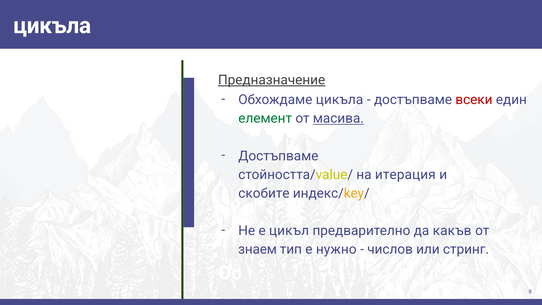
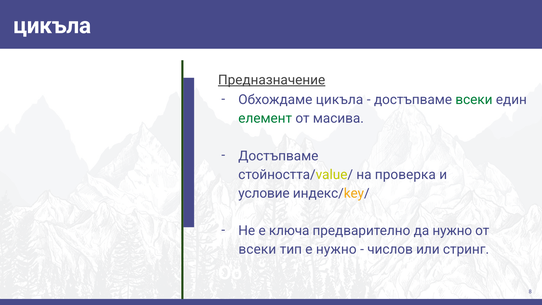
всеки at (474, 100) colour: red -> green
масива underline: present -> none
итерация: итерация -> проверка
скобите: скобите -> условие
цикъл: цикъл -> ключа
да какъв: какъв -> нужно
знаем at (257, 249): знаем -> всеки
